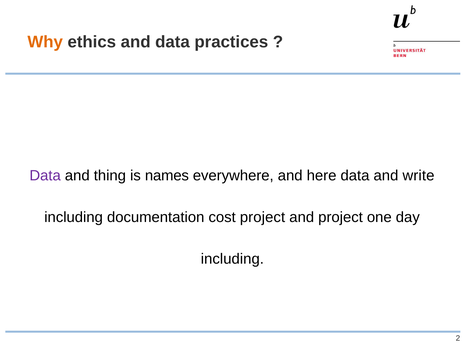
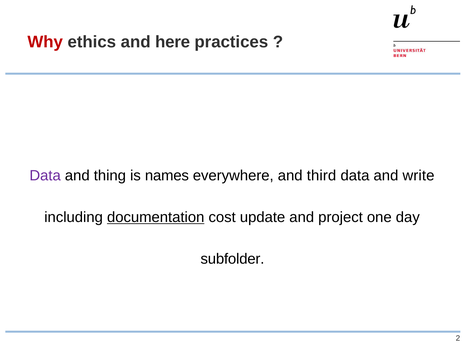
Why colour: orange -> red
and data: data -> here
here: here -> third
documentation underline: none -> present
cost project: project -> update
including at (232, 259): including -> subfolder
